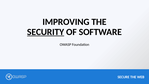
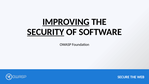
IMPROVING underline: none -> present
